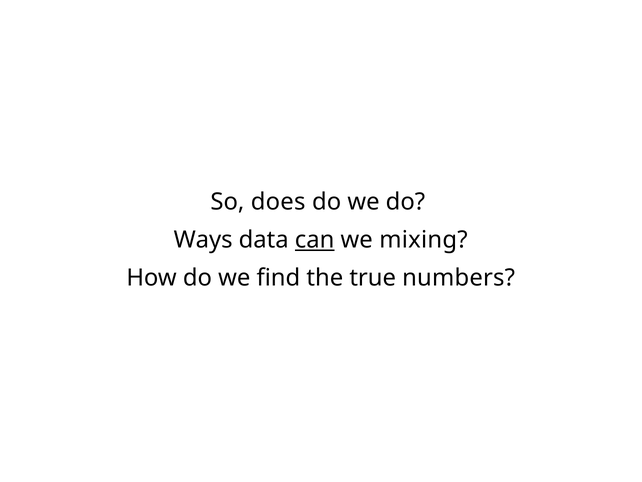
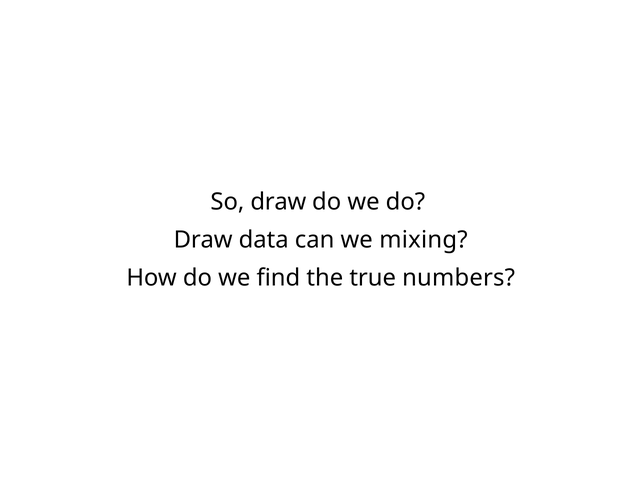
So does: does -> draw
Ways at (203, 240): Ways -> Draw
can underline: present -> none
